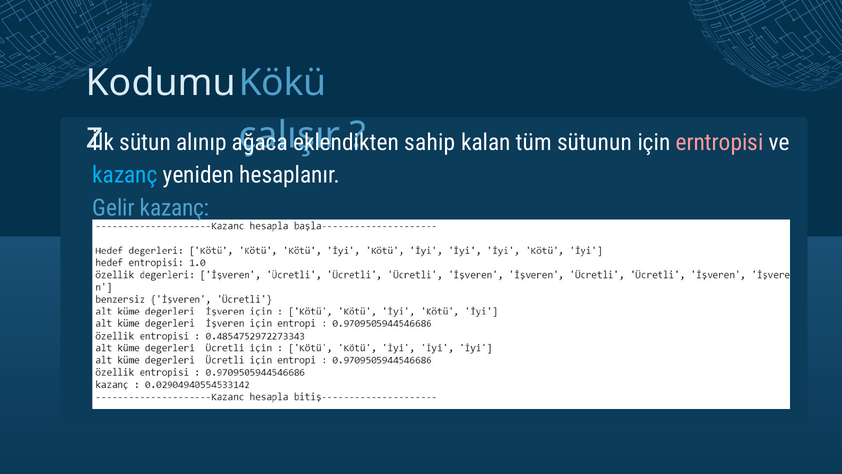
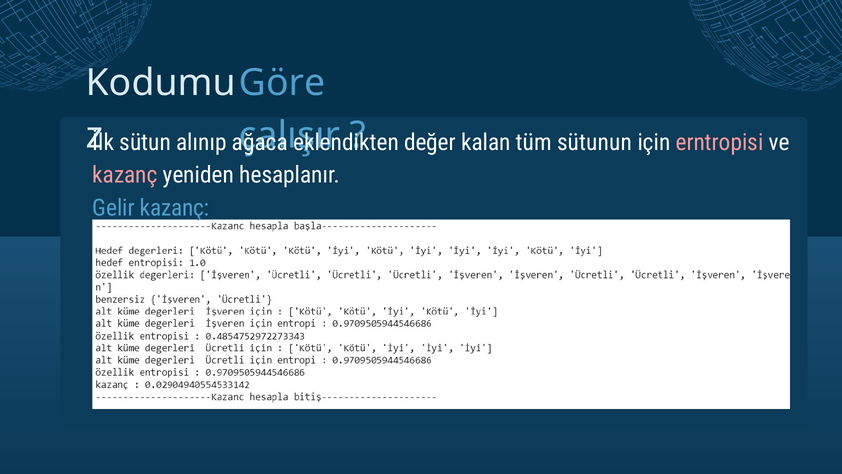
Kökü: Kökü -> Göre
sahip: sahip -> değer
kazanç at (125, 175) colour: light blue -> pink
